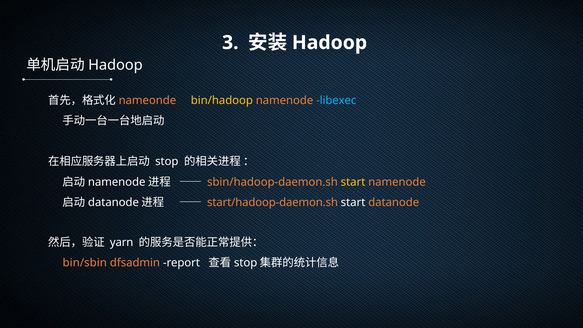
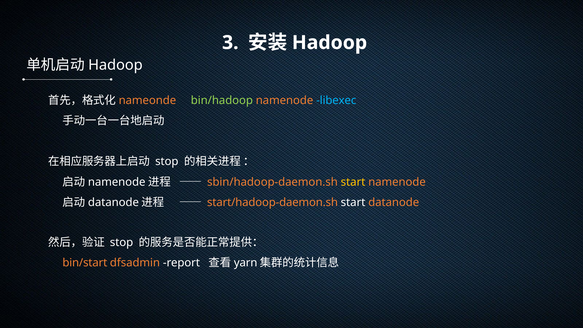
bin/hadoop colour: yellow -> light green
yarn at (122, 242): yarn -> stop
bin/sbin: bin/sbin -> bin/start
stop at (246, 263): stop -> yarn
